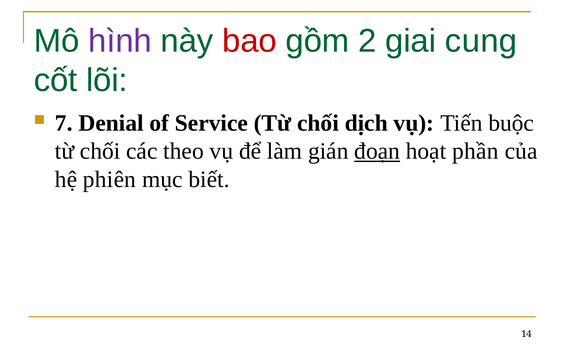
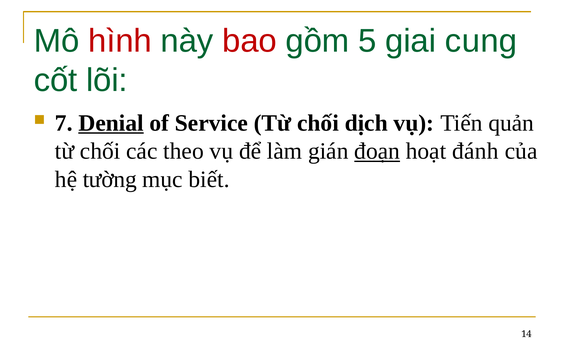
hình colour: purple -> red
2: 2 -> 5
Denial underline: none -> present
buộc: buộc -> quản
phần: phần -> đánh
phiên: phiên -> tường
